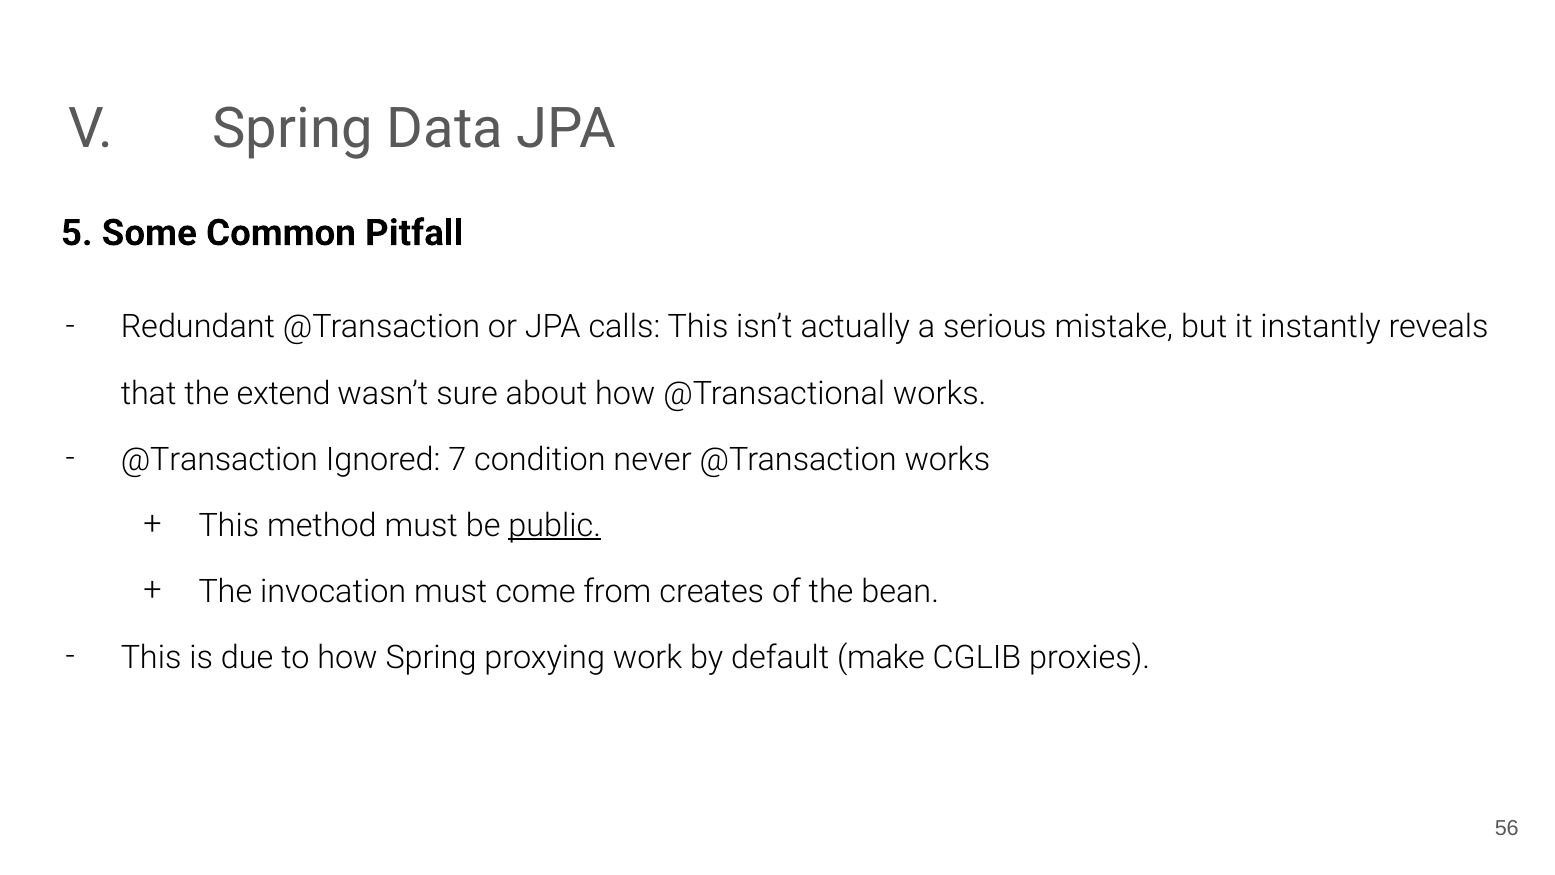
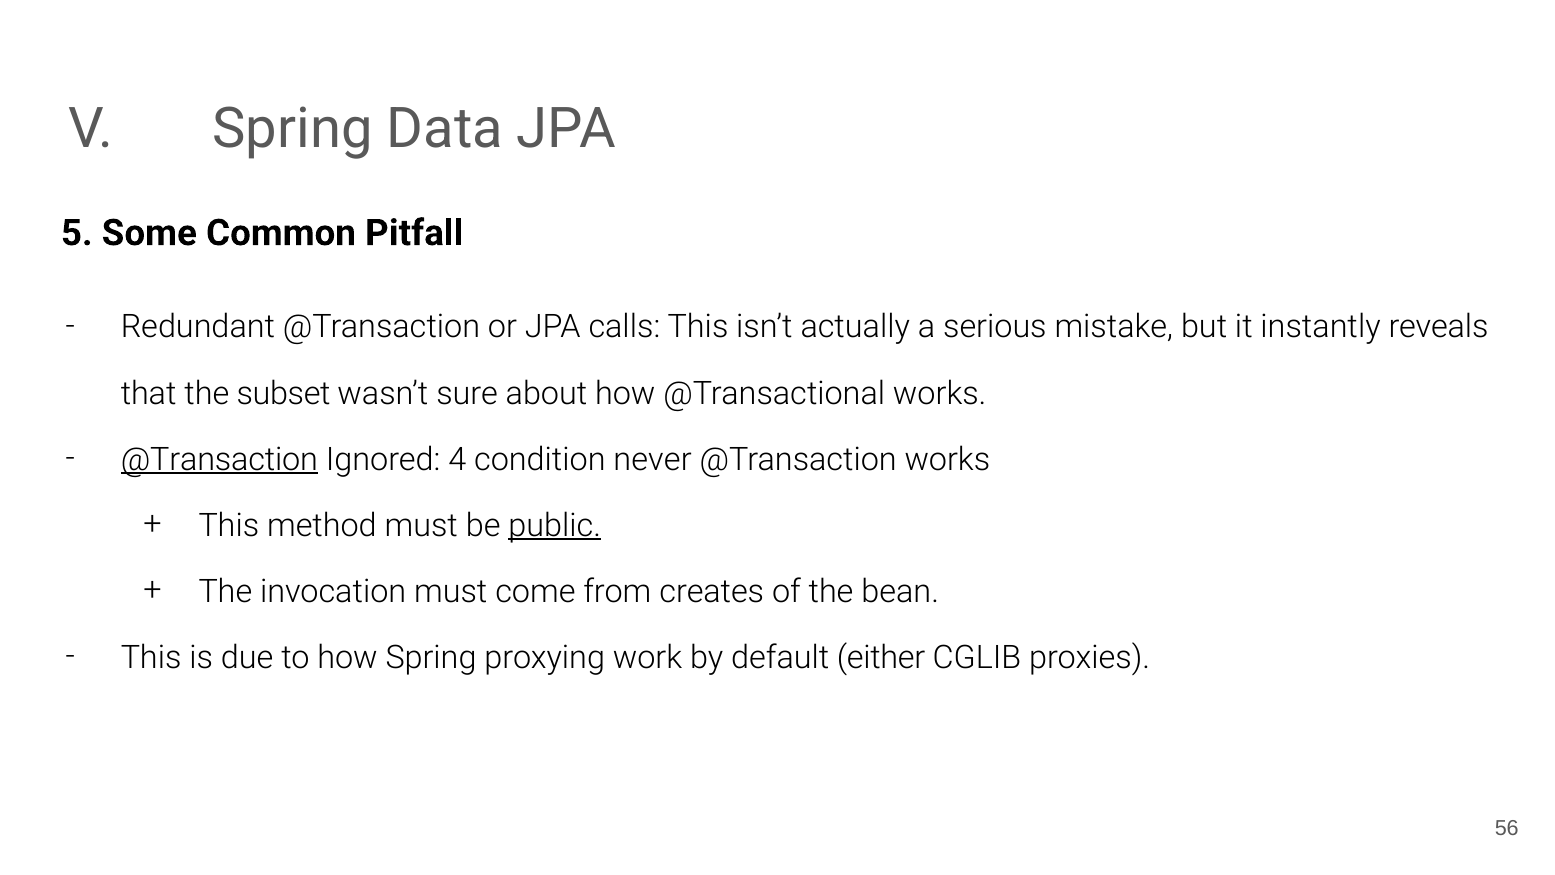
extend: extend -> subset
@Transaction at (219, 459) underline: none -> present
7: 7 -> 4
make: make -> either
